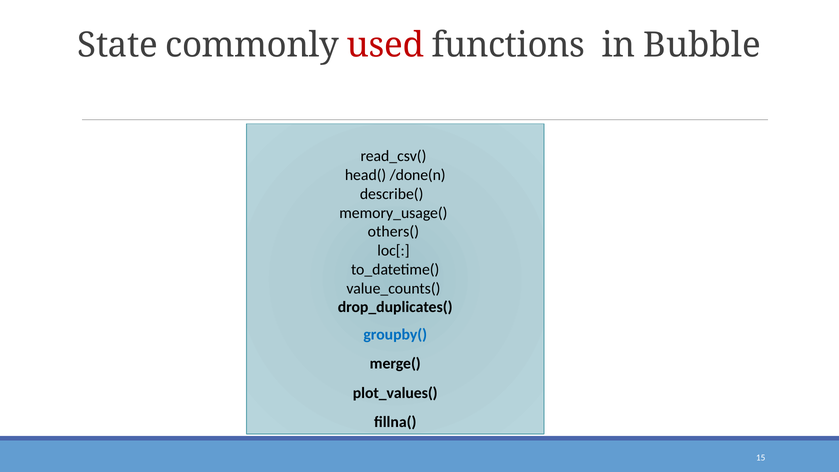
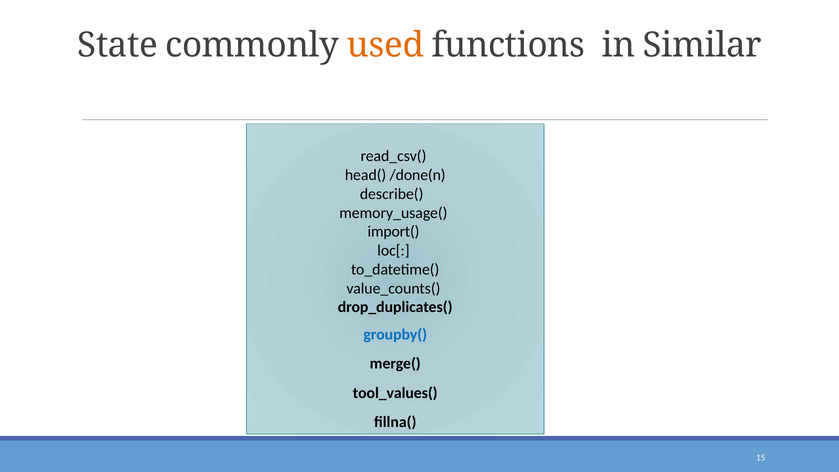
used colour: red -> orange
Bubble: Bubble -> Similar
others(: others( -> import(
plot_values(: plot_values( -> tool_values(
